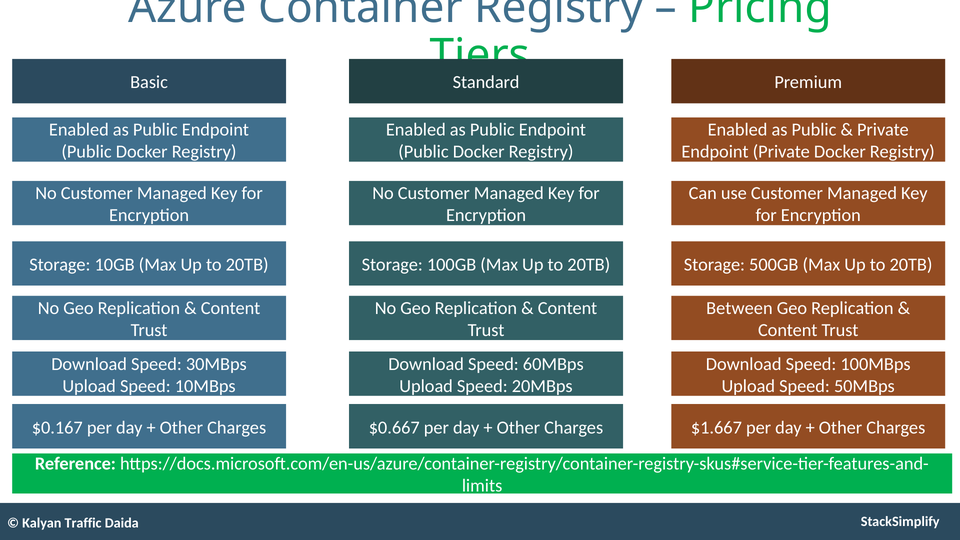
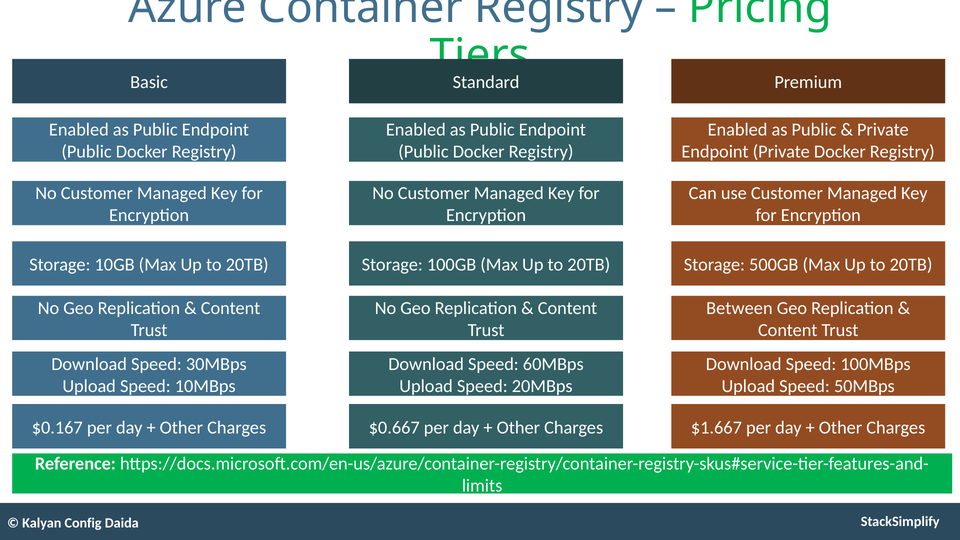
Traffic: Traffic -> Config
